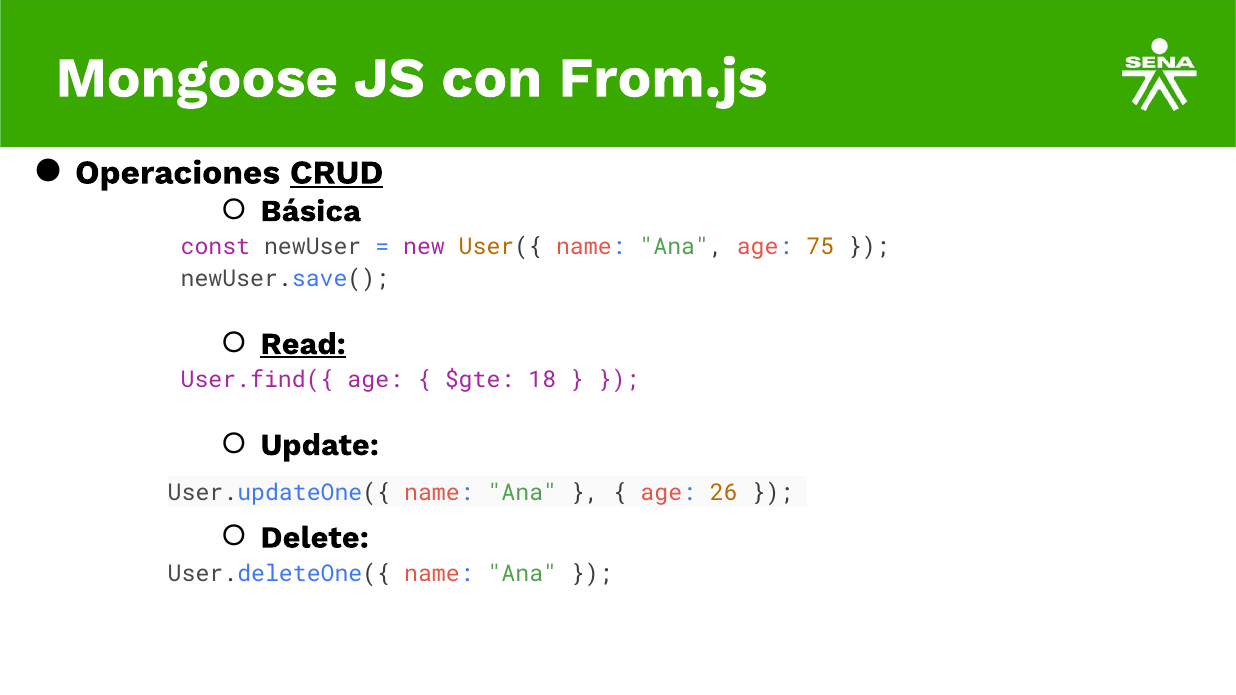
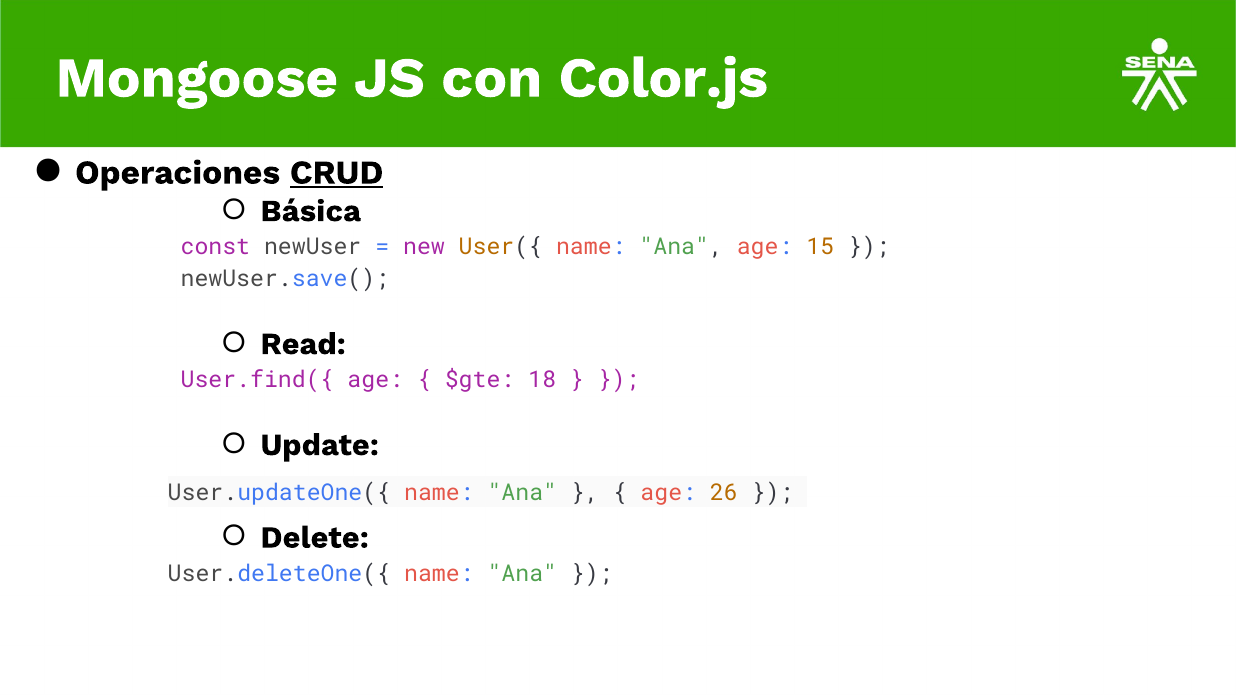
From.js: From.js -> Color.js
75: 75 -> 15
Read underline: present -> none
